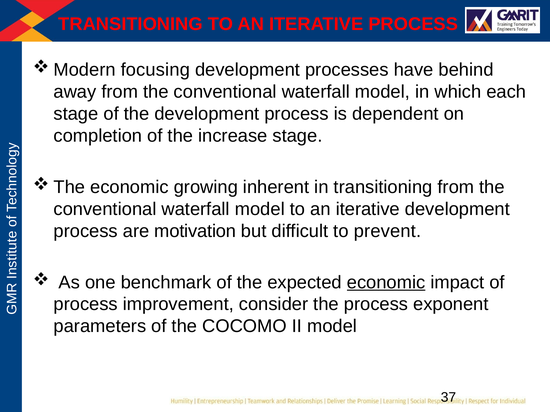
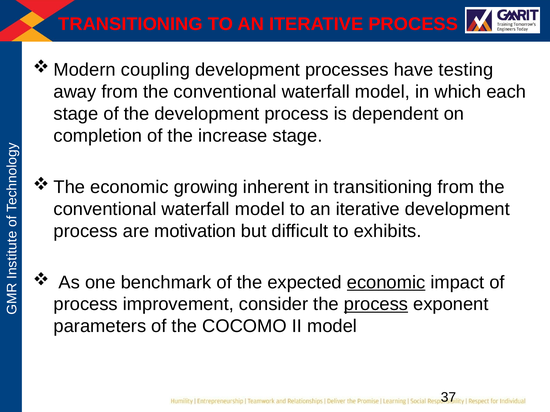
focusing: focusing -> coupling
behind: behind -> testing
prevent: prevent -> exhibits
process at (376, 305) underline: none -> present
